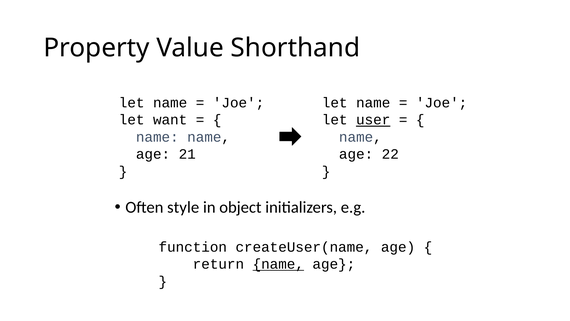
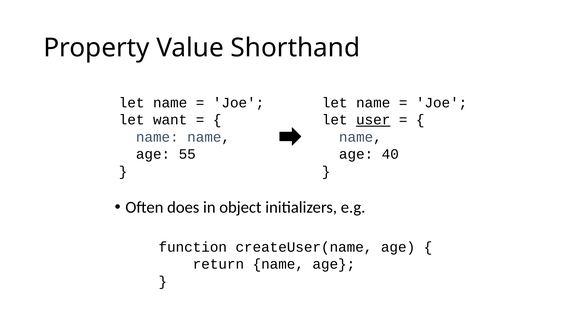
21: 21 -> 55
22: 22 -> 40
style: style -> does
name at (278, 264) underline: present -> none
